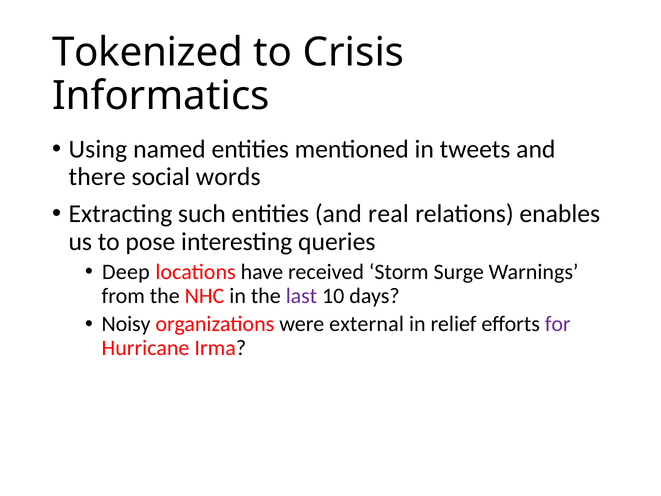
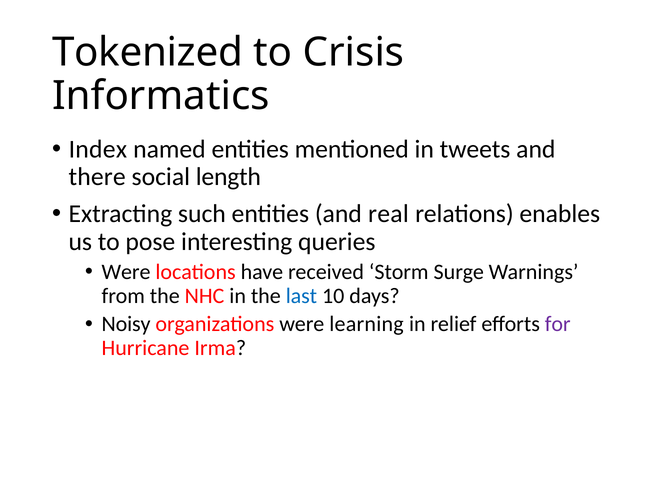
Using: Using -> Index
words: words -> length
Deep at (126, 272): Deep -> Were
last colour: purple -> blue
external: external -> learning
